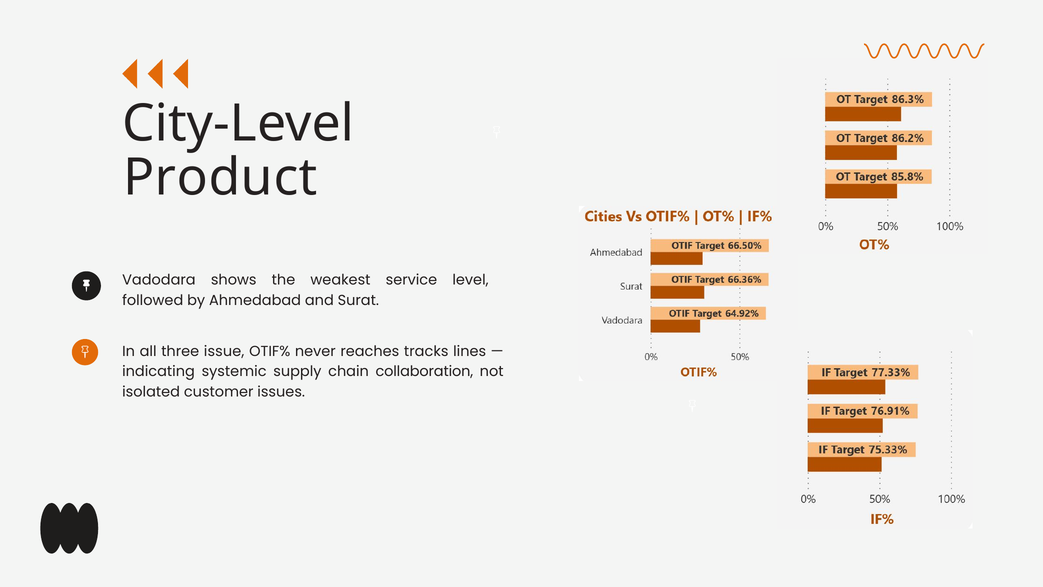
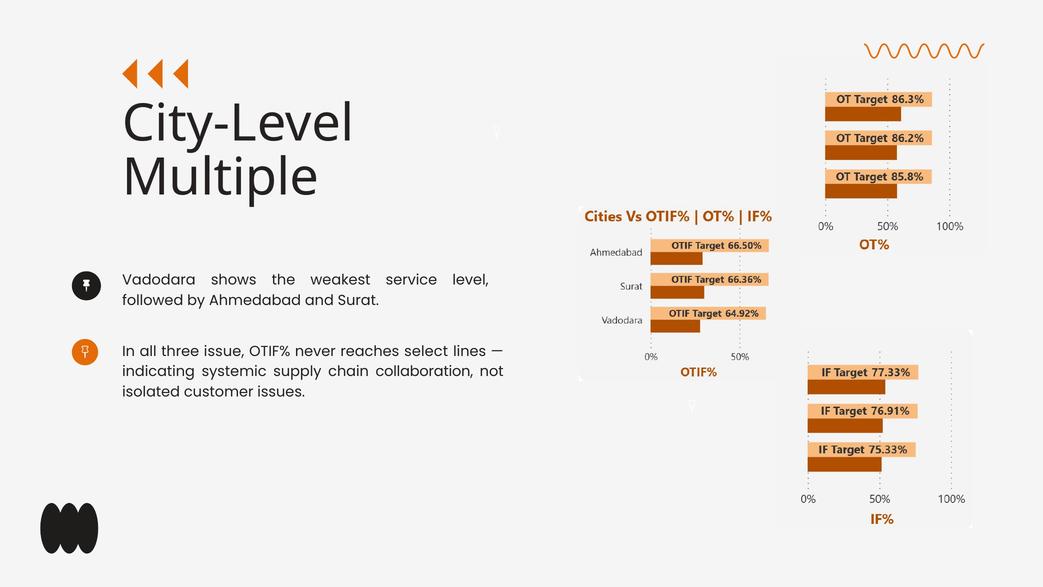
Product: Product -> Multiple
tracks: tracks -> select
